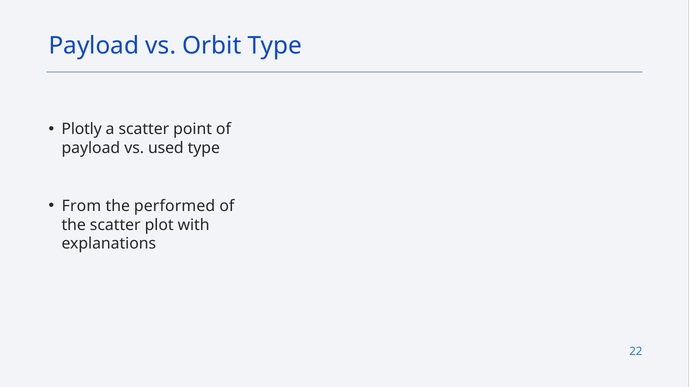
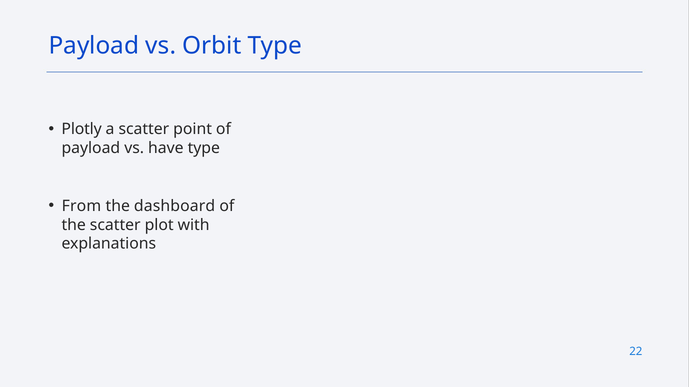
used: used -> have
performed: performed -> dashboard
